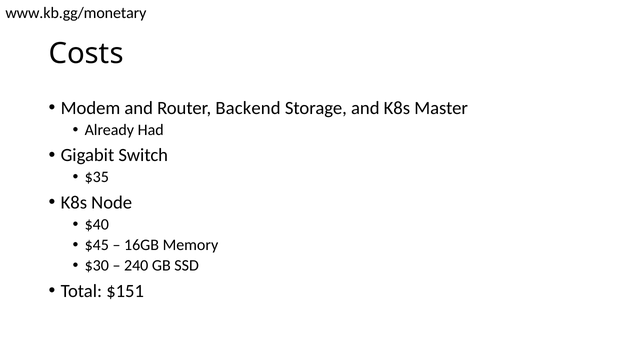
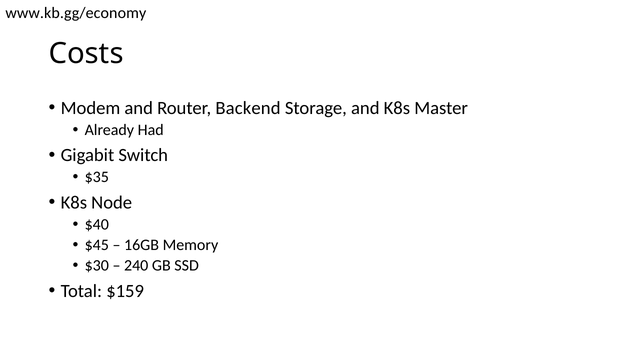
www.kb.gg/monetary: www.kb.gg/monetary -> www.kb.gg/economy
$151: $151 -> $159
